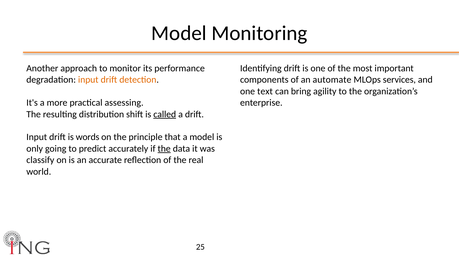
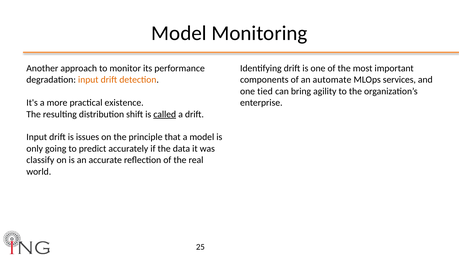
text: text -> tied
assessing: assessing -> existence
words: words -> issues
the at (164, 149) underline: present -> none
